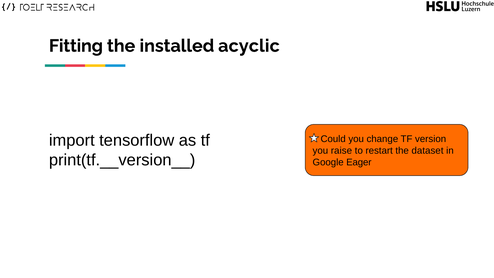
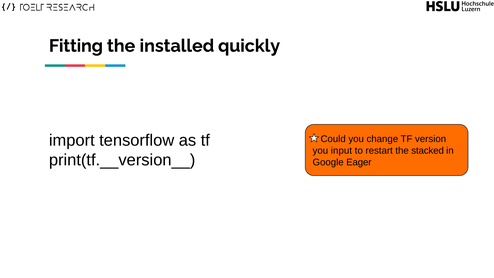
acyclic: acyclic -> quickly
raise: raise -> input
dataset: dataset -> stacked
